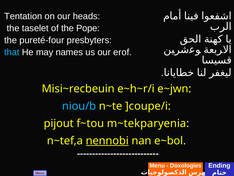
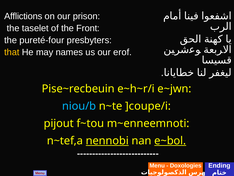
Tentation: Tentation -> Afflictions
heads: heads -> prison
Pope: Pope -> Front
that colour: light blue -> yellow
Misi~recbeuin: Misi~recbeuin -> Pise~recbeuin
m~tekparyenia: m~tekparyenia -> m~enneemnoti
e~bol underline: none -> present
